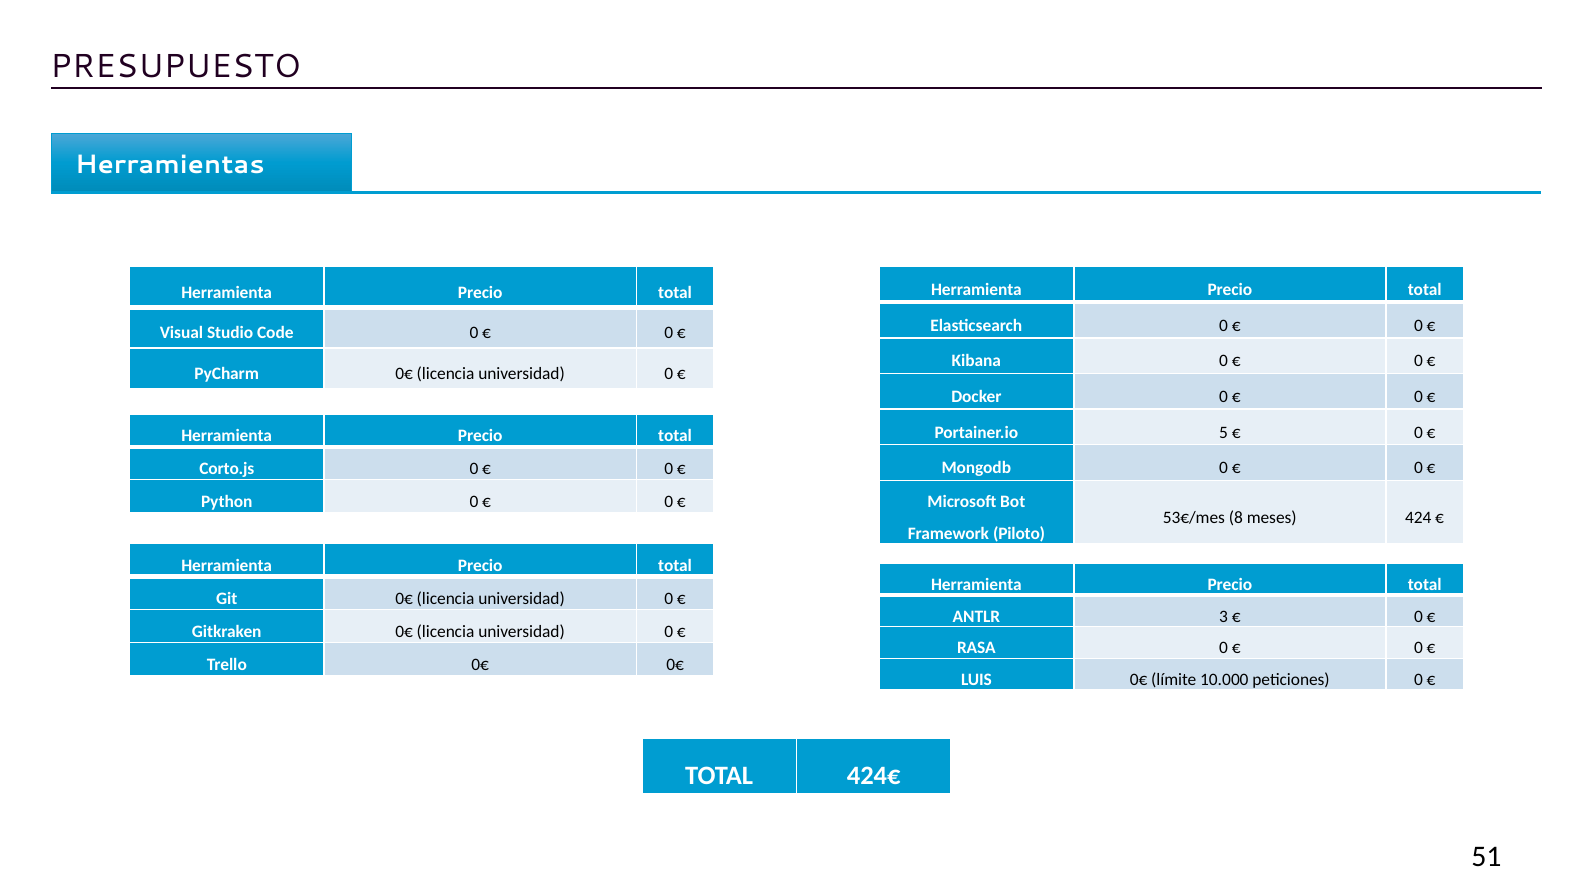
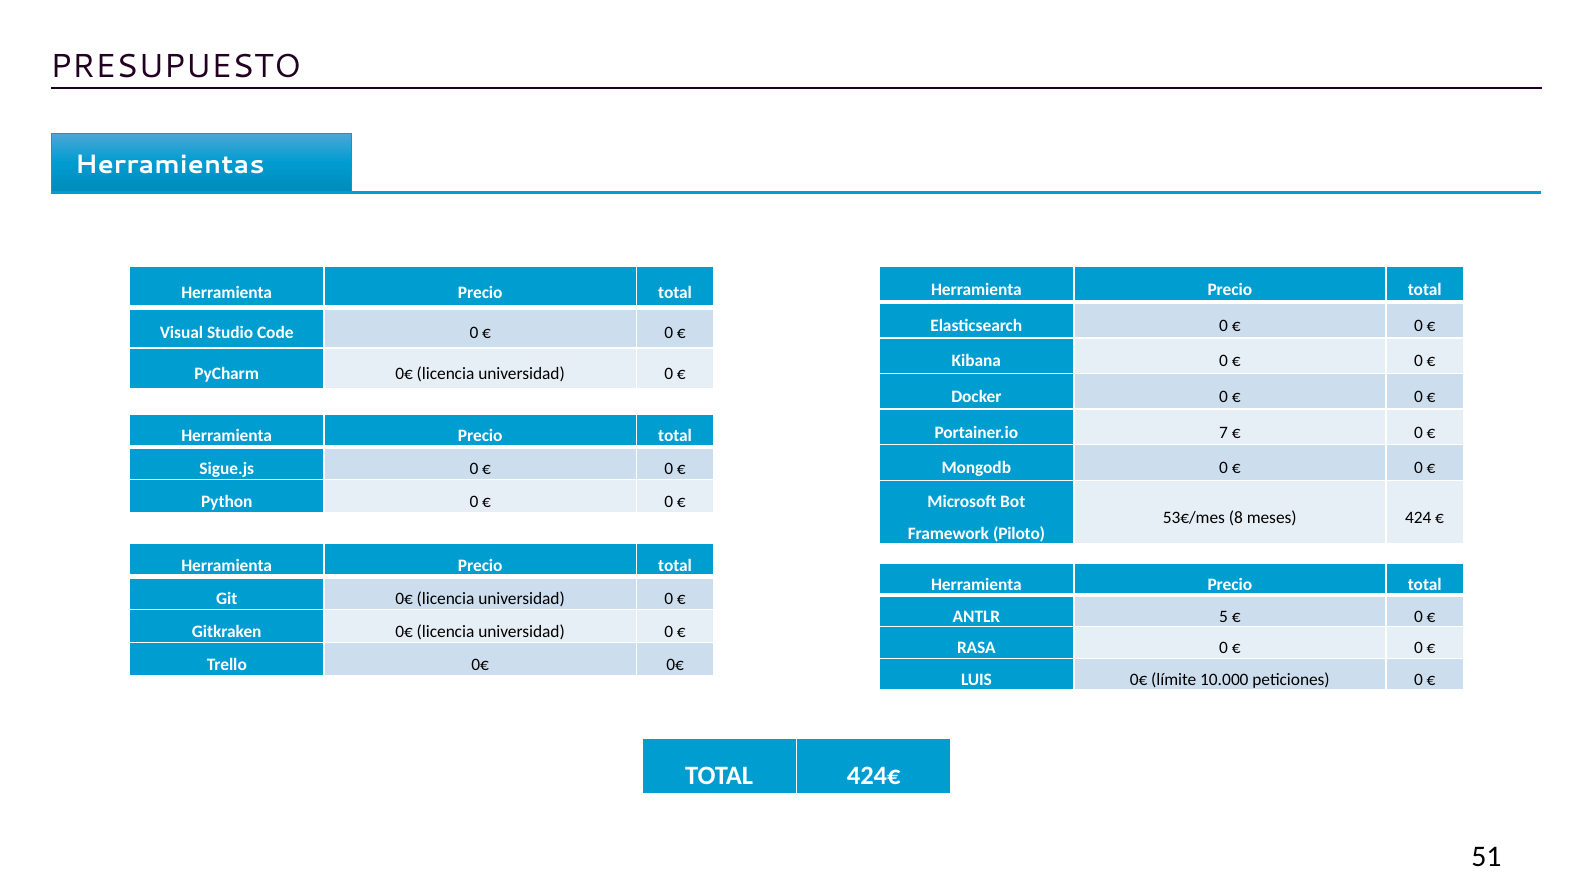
5: 5 -> 7
Corto.js: Corto.js -> Sigue.js
3: 3 -> 5
